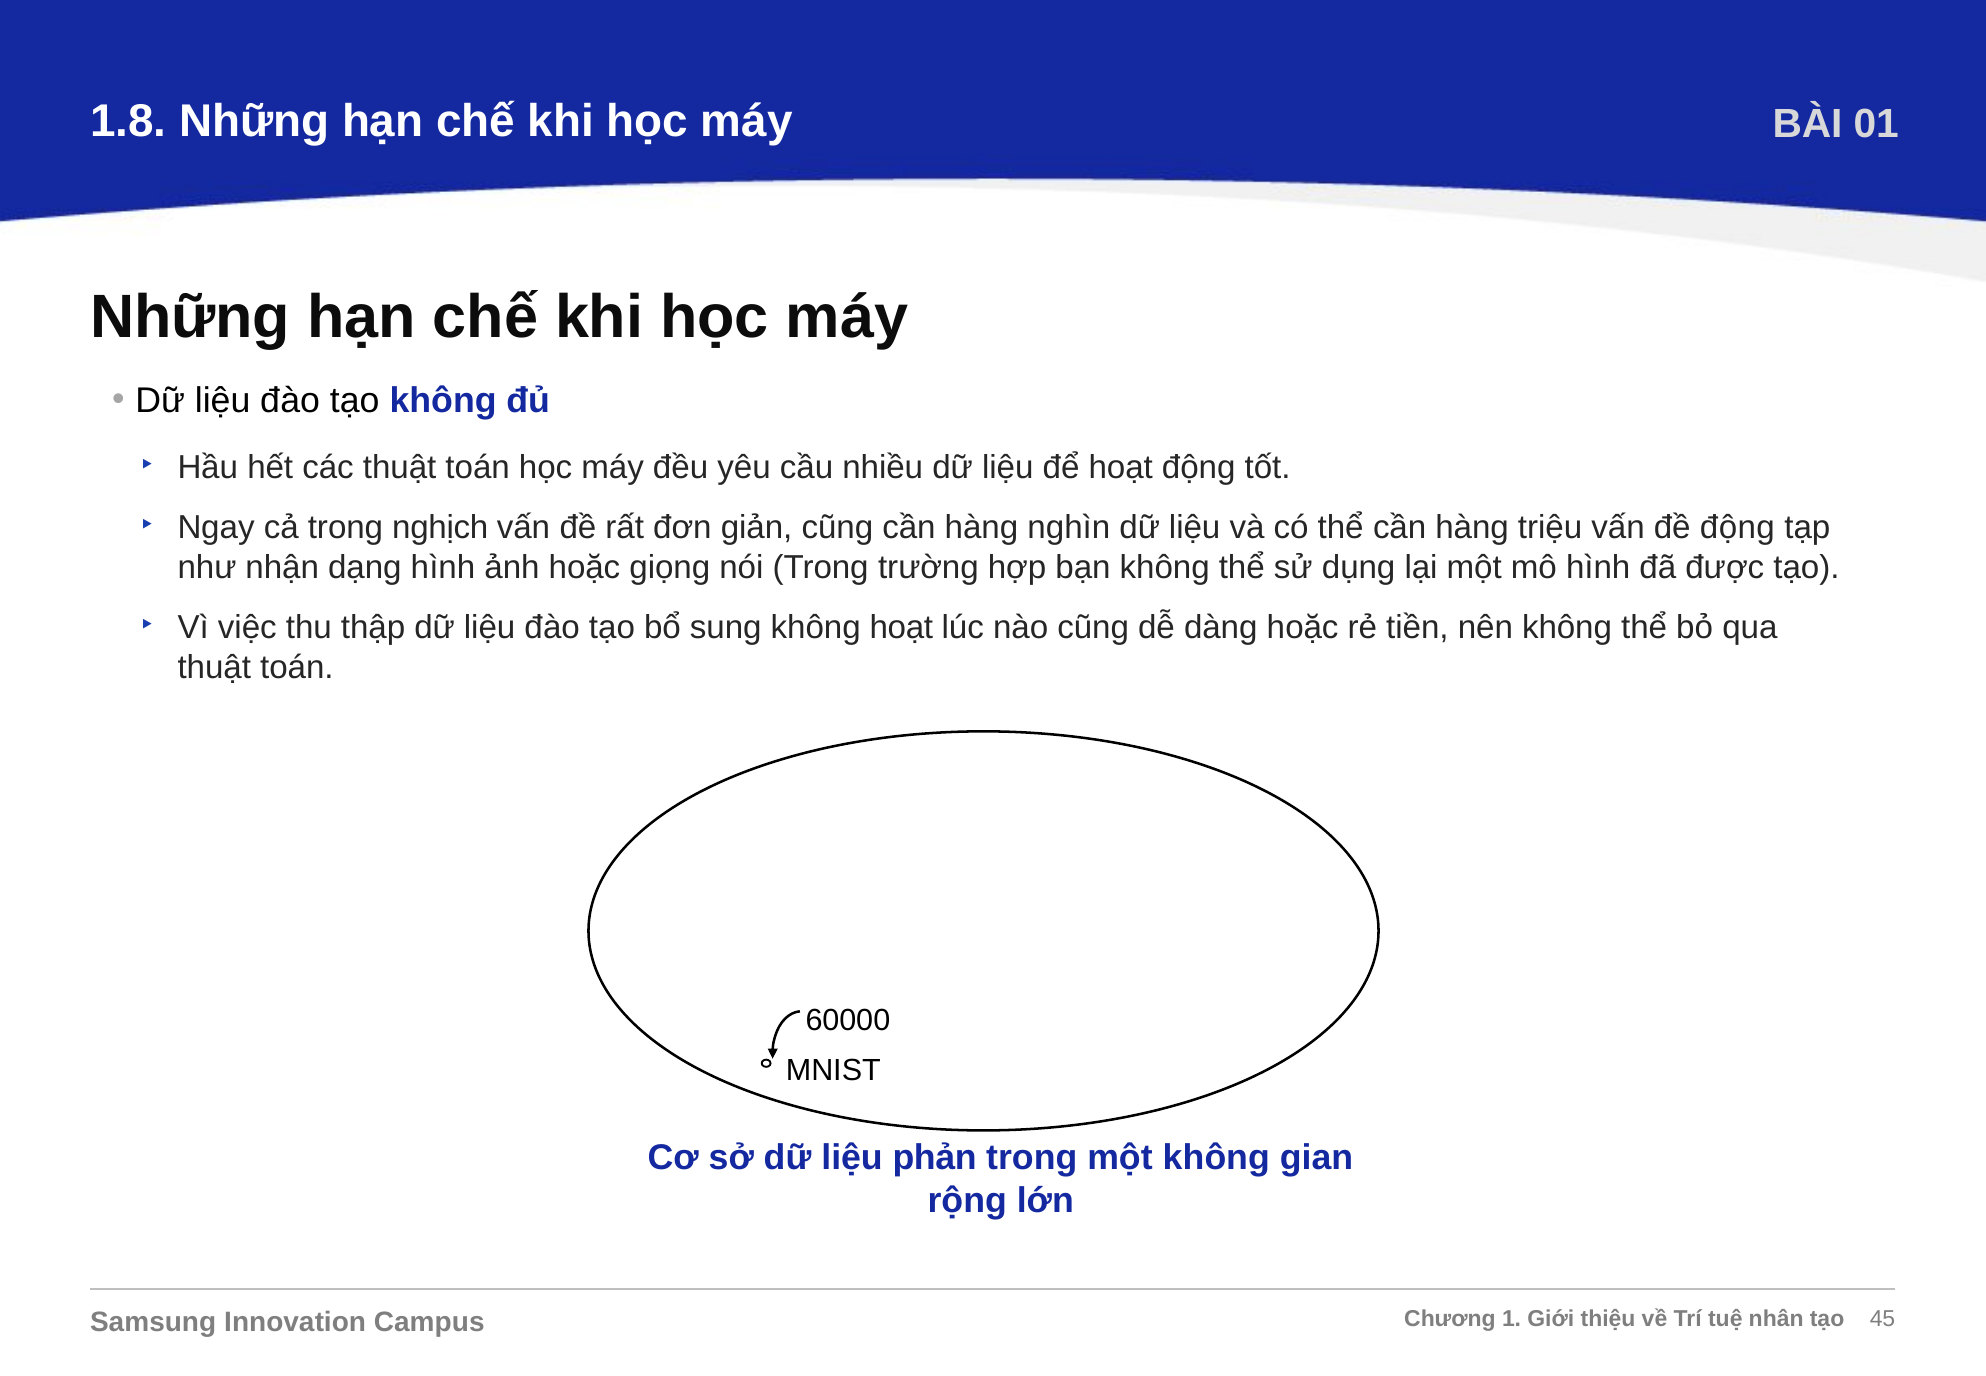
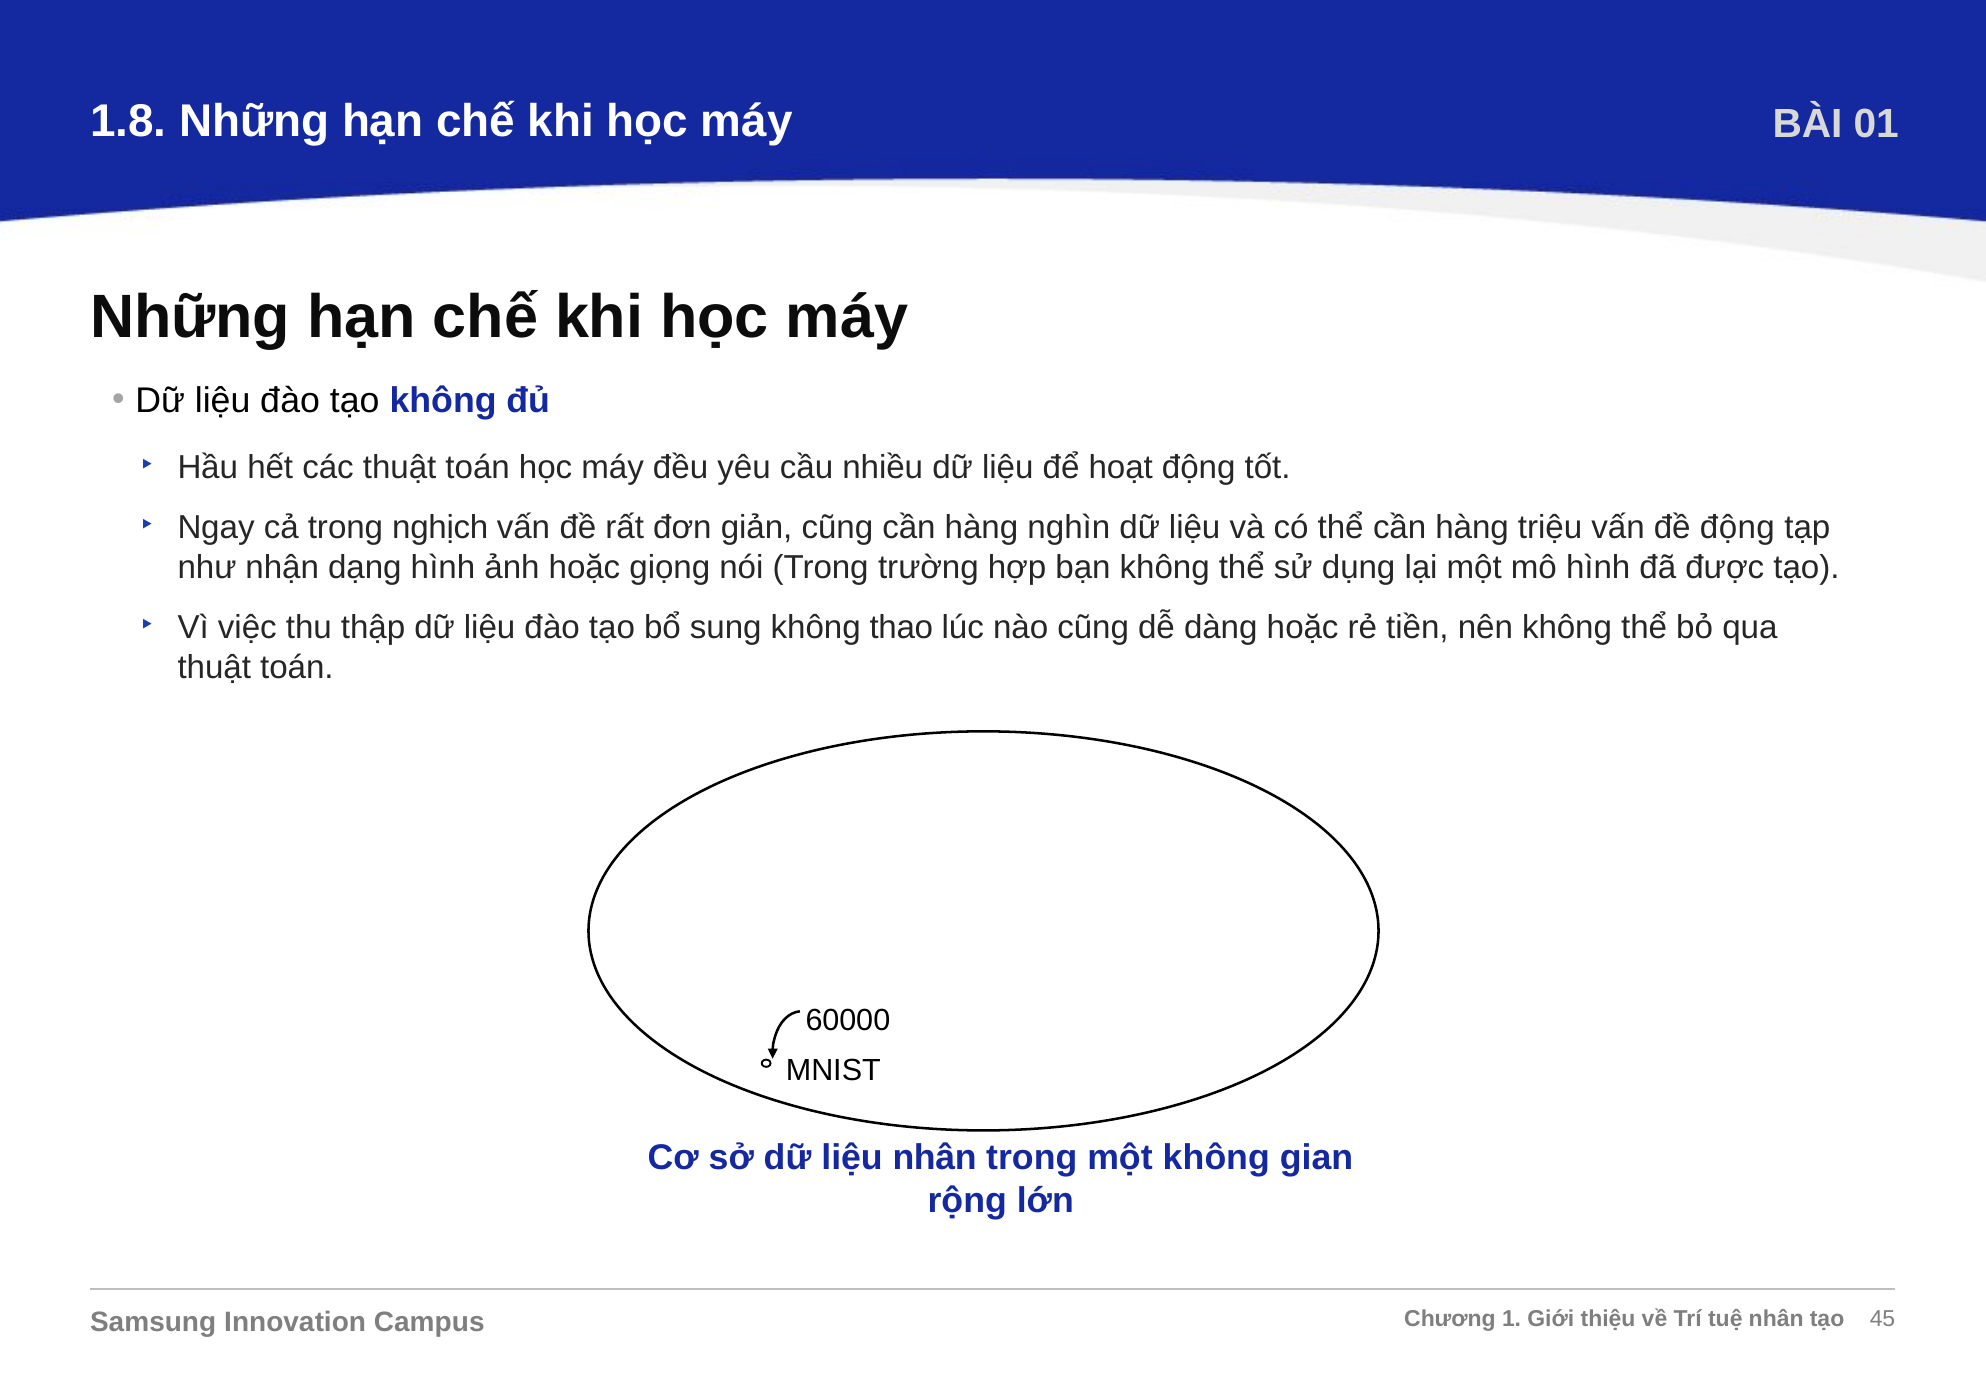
không hoạt: hoạt -> thao
liệu phản: phản -> nhân
